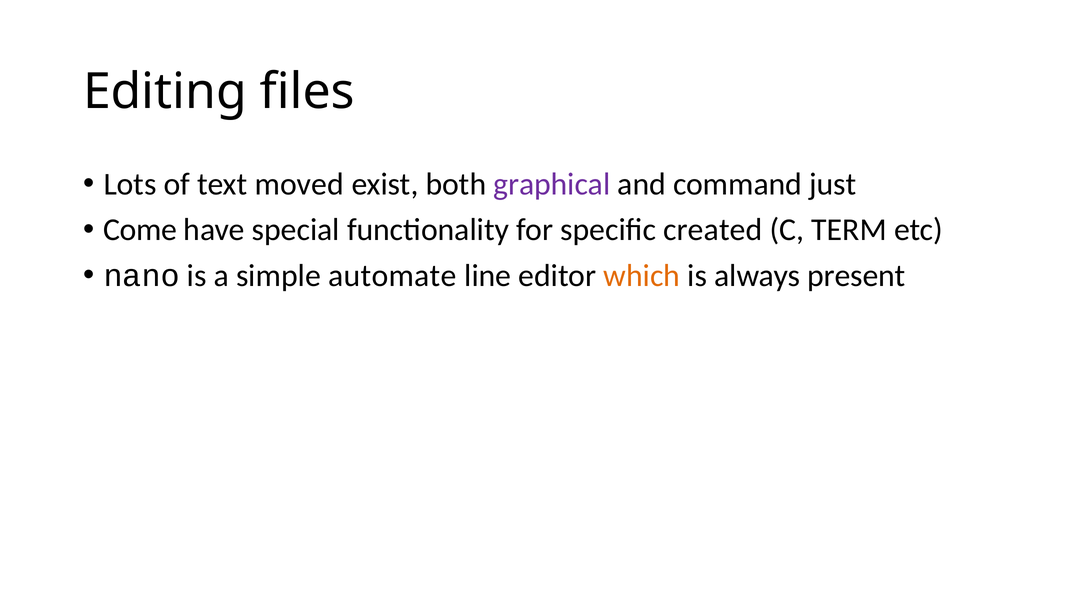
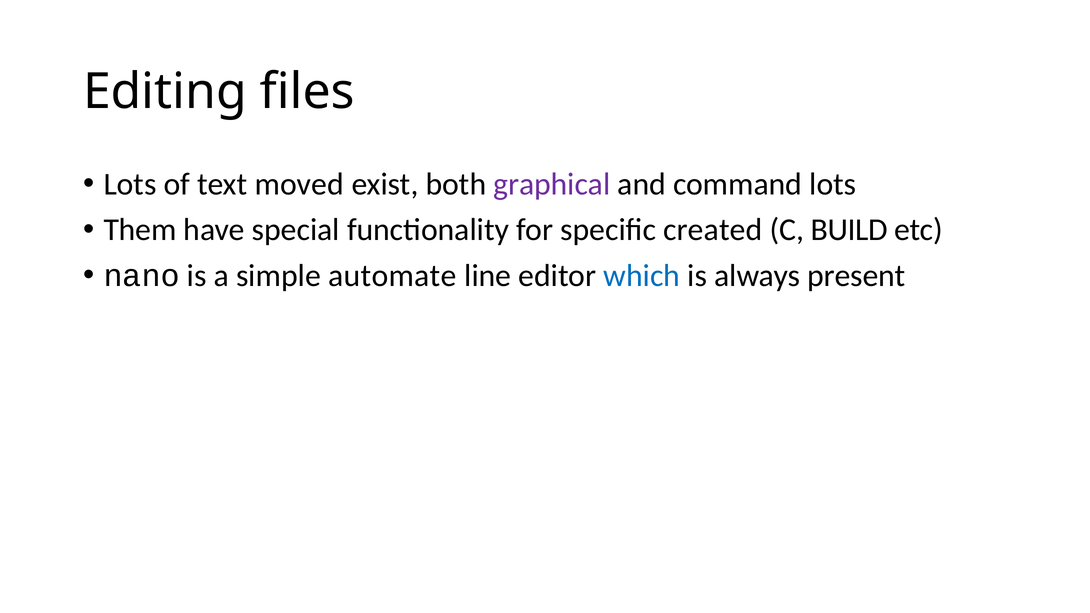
command just: just -> lots
Come: Come -> Them
TERM: TERM -> BUILD
which colour: orange -> blue
